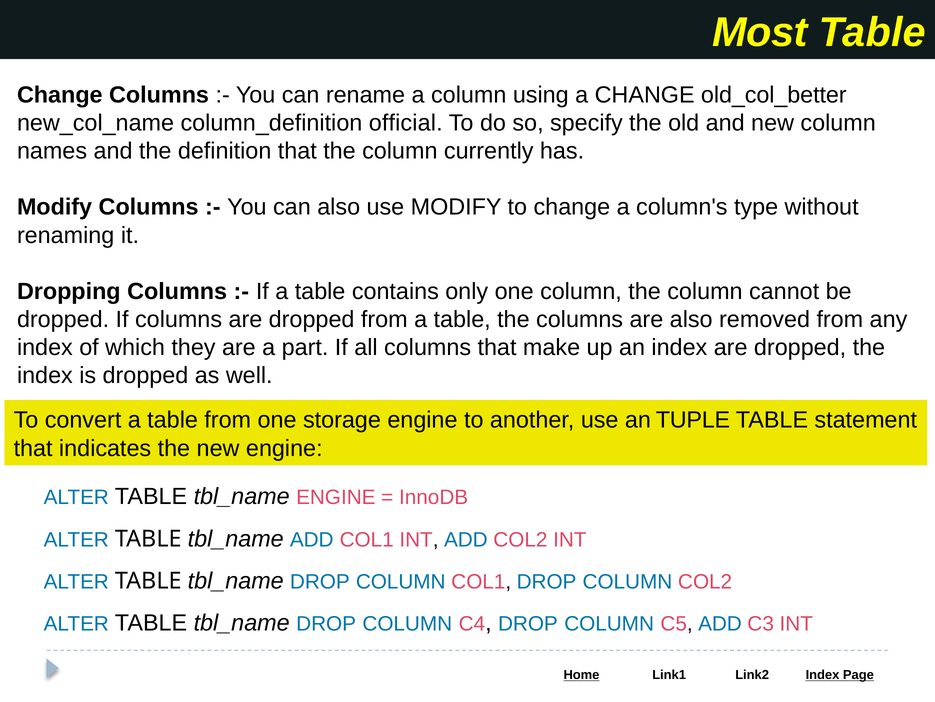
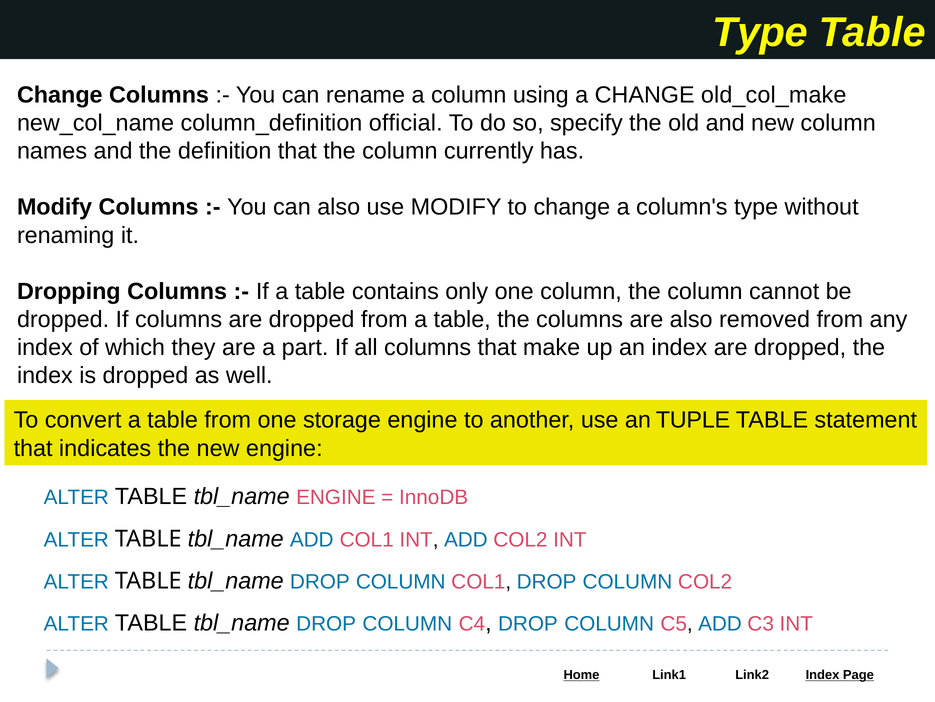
Most at (760, 32): Most -> Type
old_col_better: old_col_better -> old_col_make
